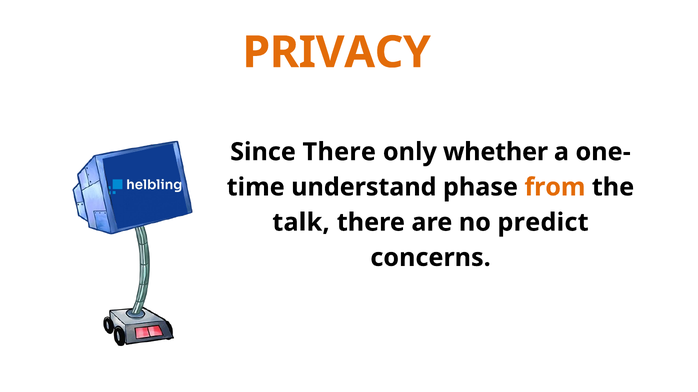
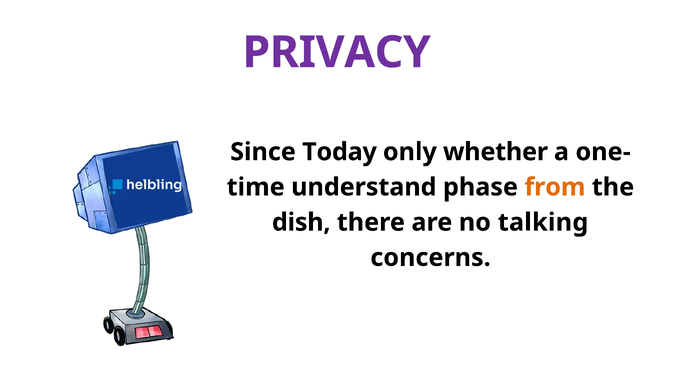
PRIVACY colour: orange -> purple
Since There: There -> Today
talk: talk -> dish
predict: predict -> talking
